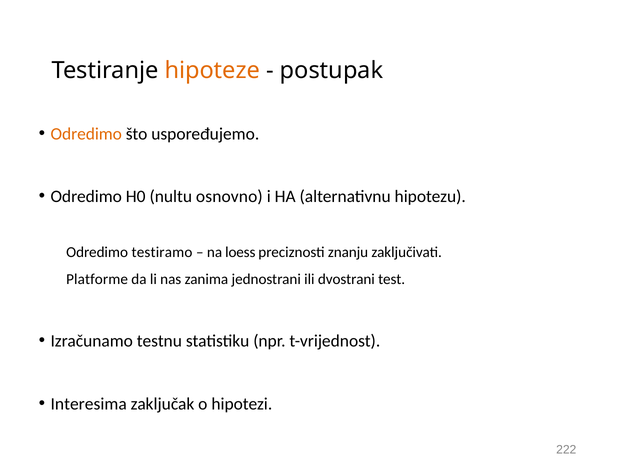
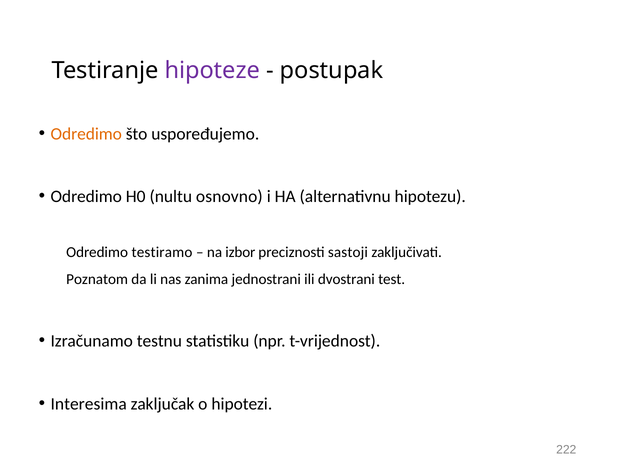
hipoteze colour: orange -> purple
loess: loess -> izbor
znanju: znanju -> sastoji
Platforme: Platforme -> Poznatom
